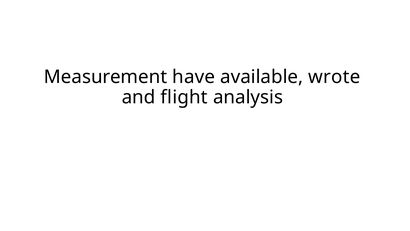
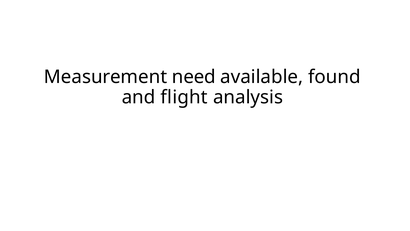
have: have -> need
wrote: wrote -> found
